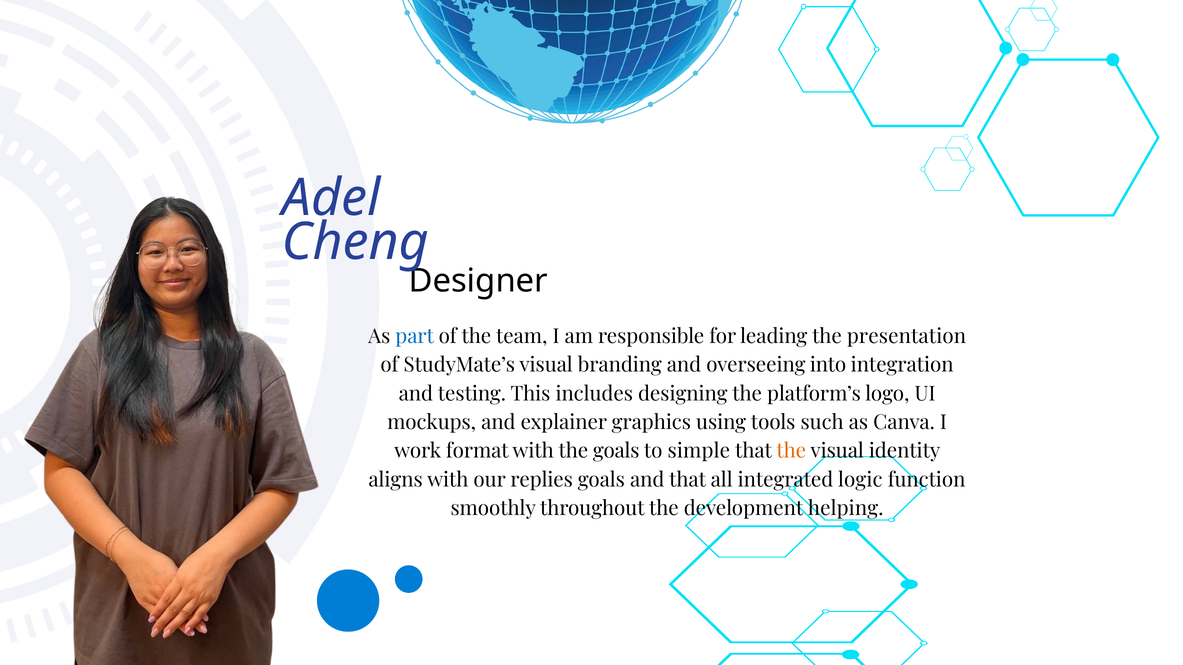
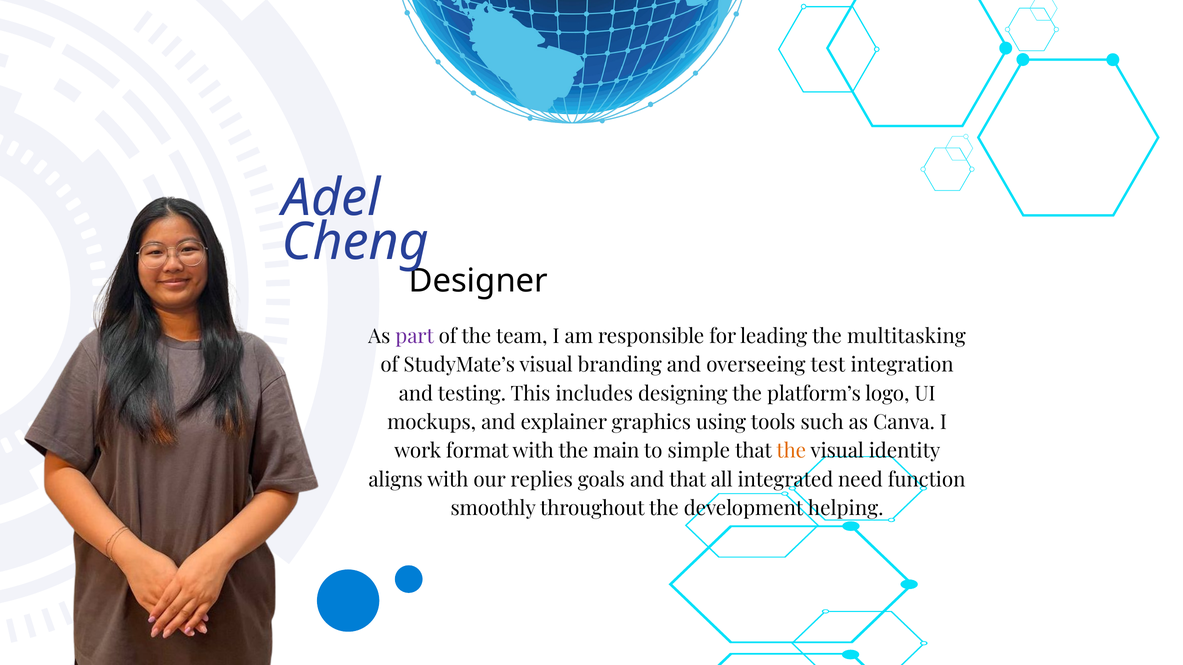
part colour: blue -> purple
presentation: presentation -> multitasking
into: into -> test
the goals: goals -> main
logic: logic -> need
